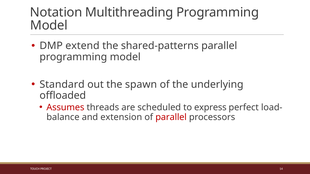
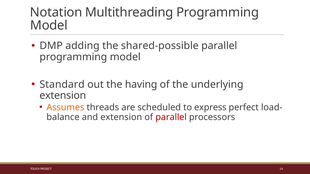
extend: extend -> adding
shared-patterns: shared-patterns -> shared-possible
spawn: spawn -> having
offloaded at (63, 96): offloaded -> extension
Assumes colour: red -> orange
